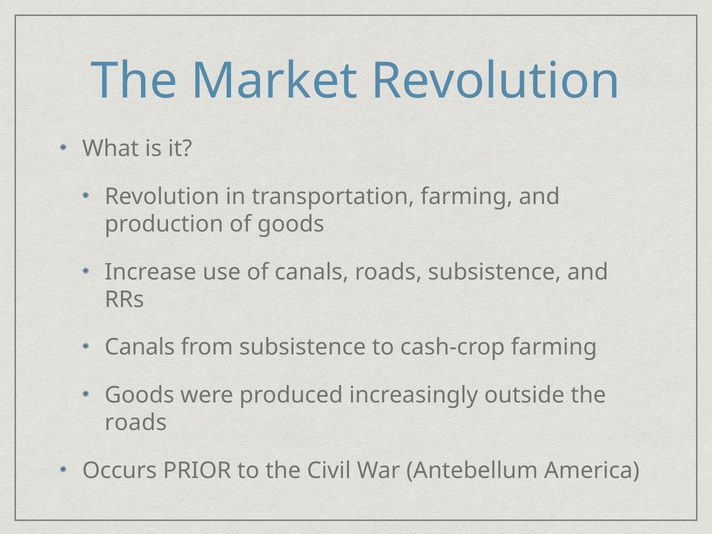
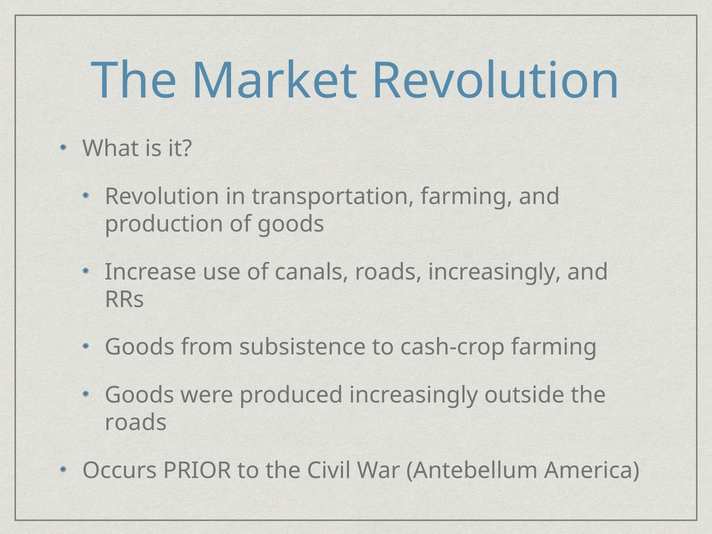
roads subsistence: subsistence -> increasingly
Canals at (140, 347): Canals -> Goods
